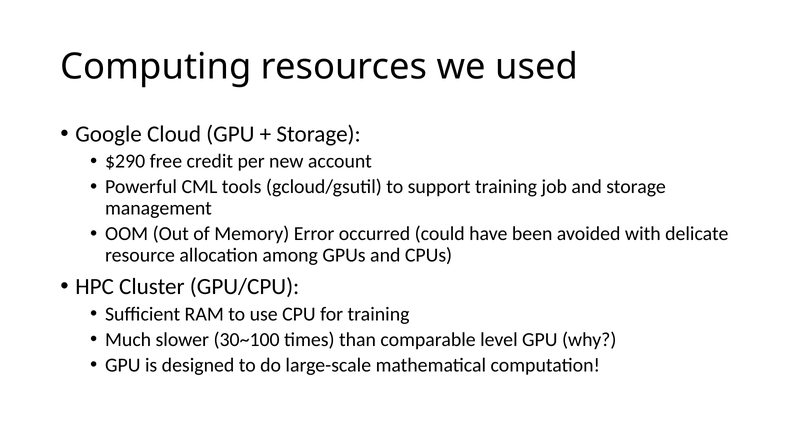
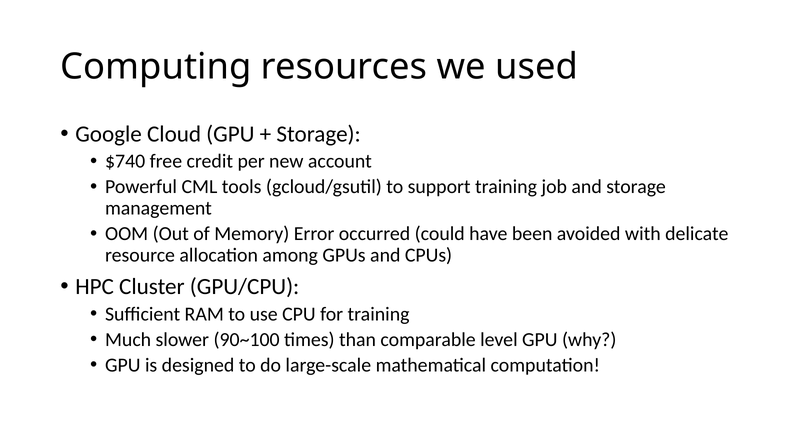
$290: $290 -> $740
30~100: 30~100 -> 90~100
